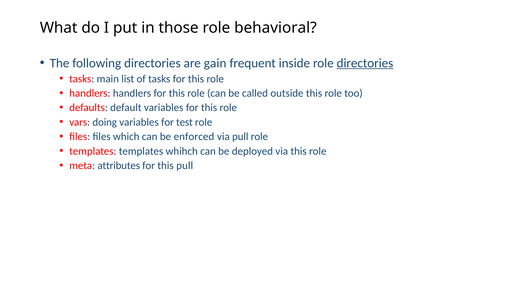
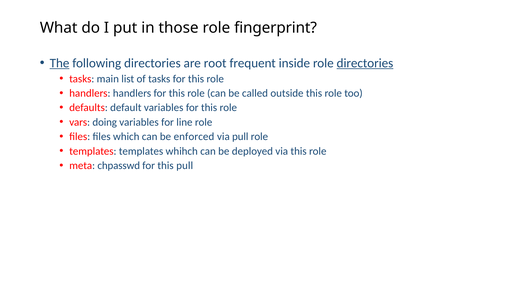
behavioral: behavioral -> fingerprint
The underline: none -> present
gain: gain -> root
test: test -> line
attributes: attributes -> chpasswd
